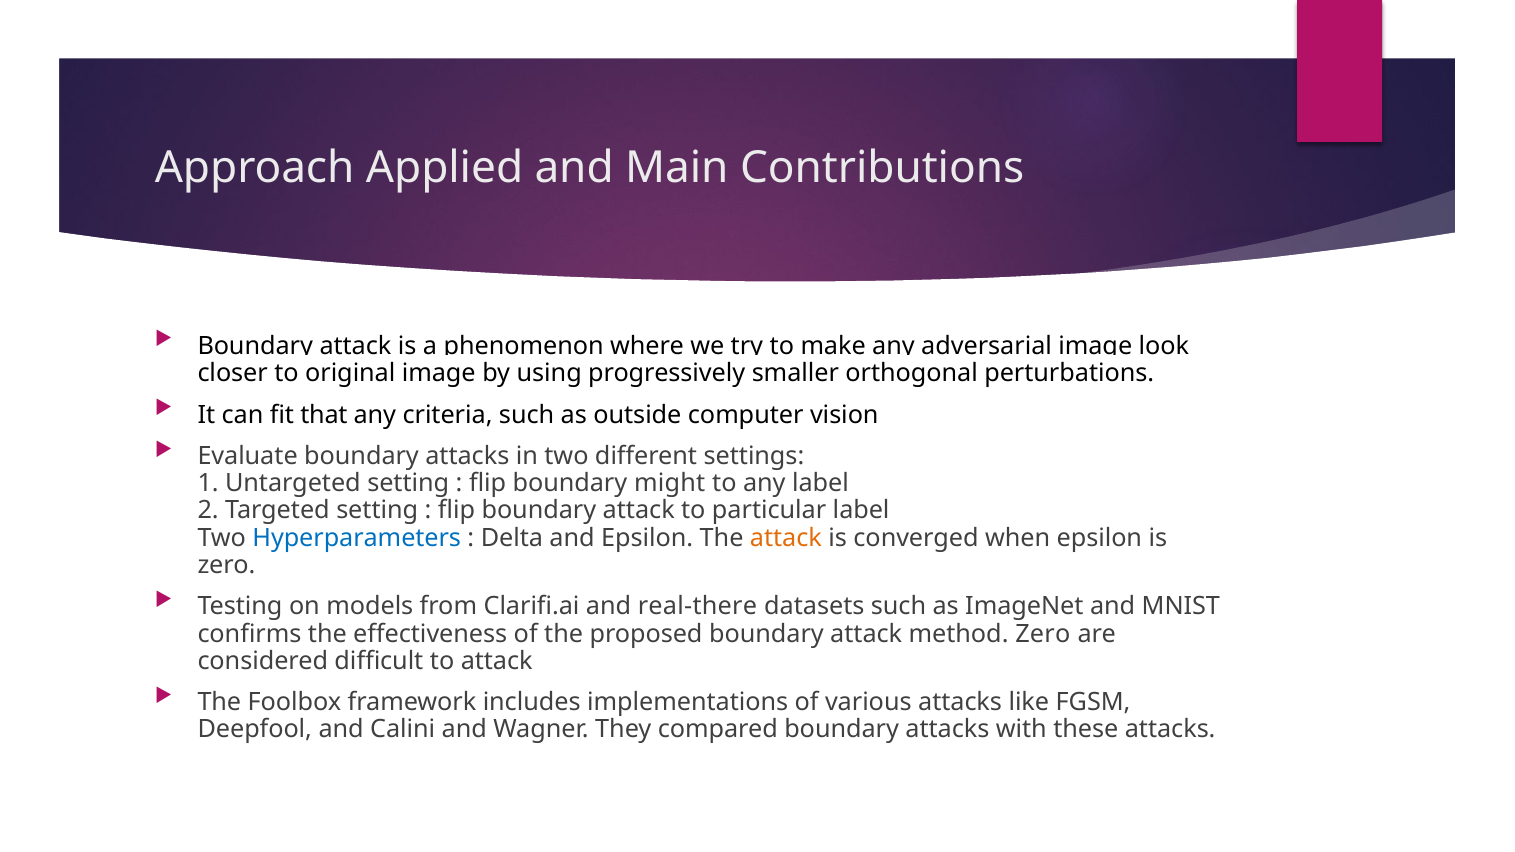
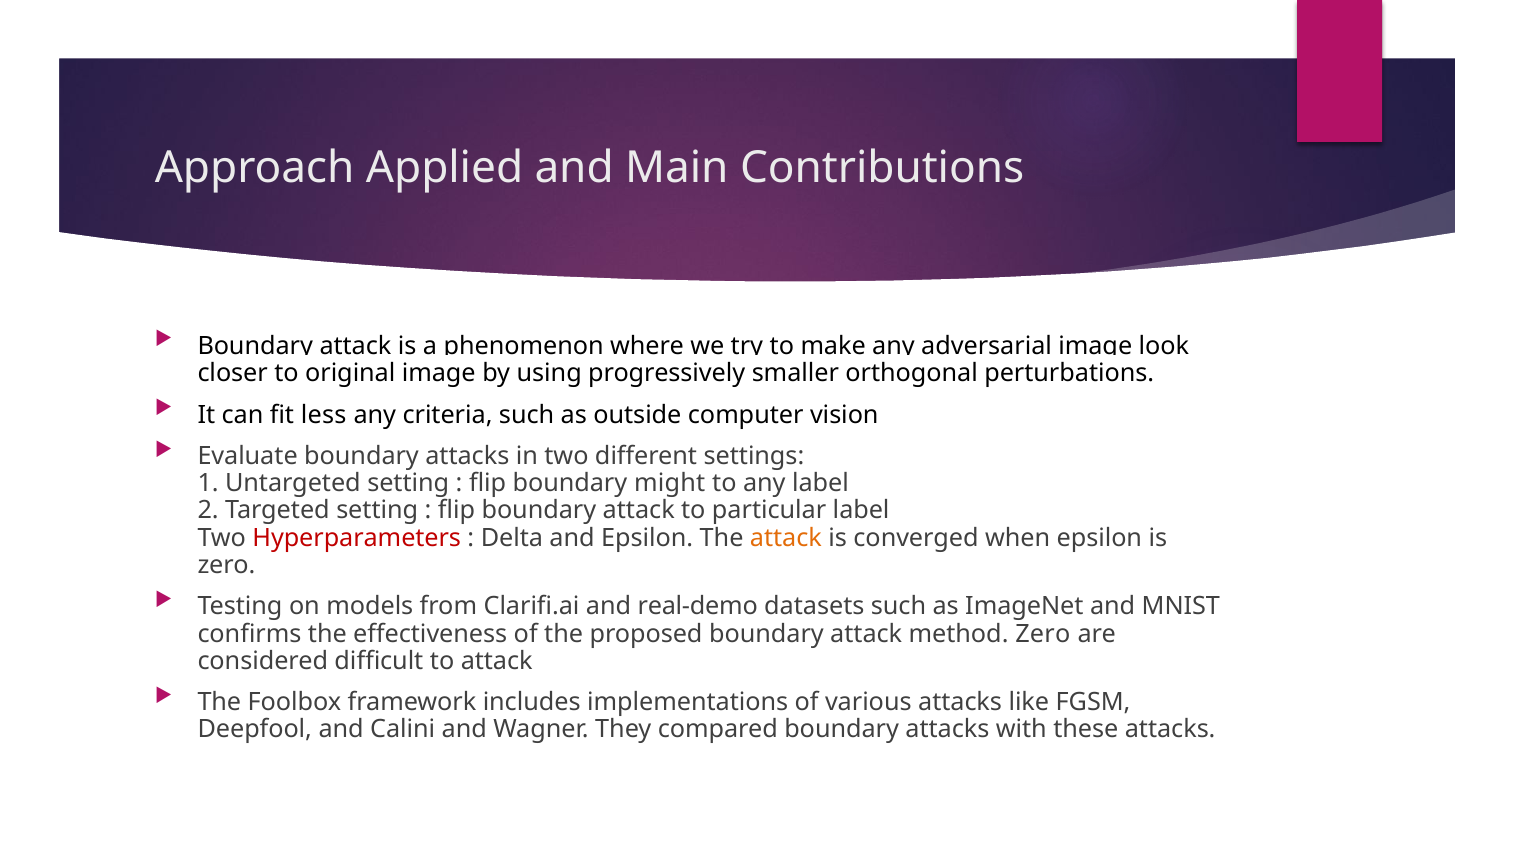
that: that -> less
Hyperparameters colour: blue -> red
real-there: real-there -> real-demo
